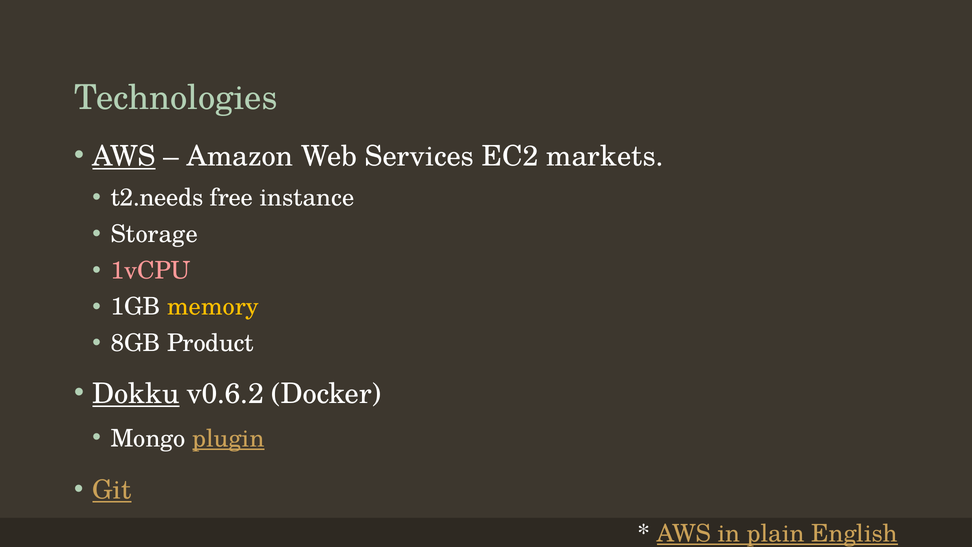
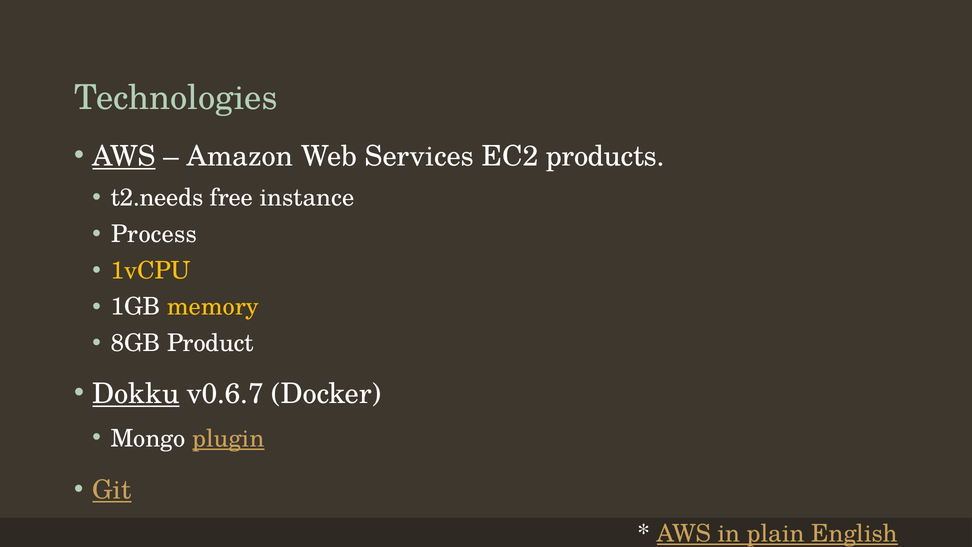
markets: markets -> products
Storage: Storage -> Process
1vCPU colour: pink -> yellow
v0.6.2: v0.6.2 -> v0.6.7
